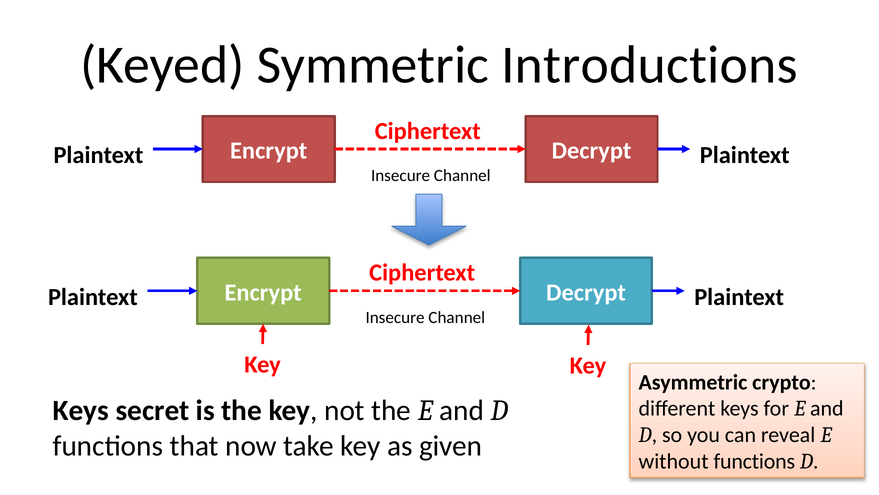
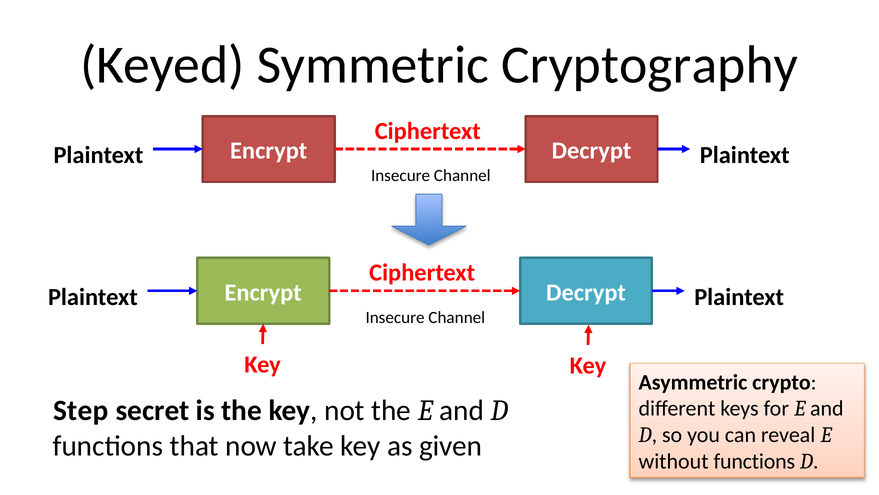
Introductions: Introductions -> Cryptography
Keys at (81, 410): Keys -> Step
